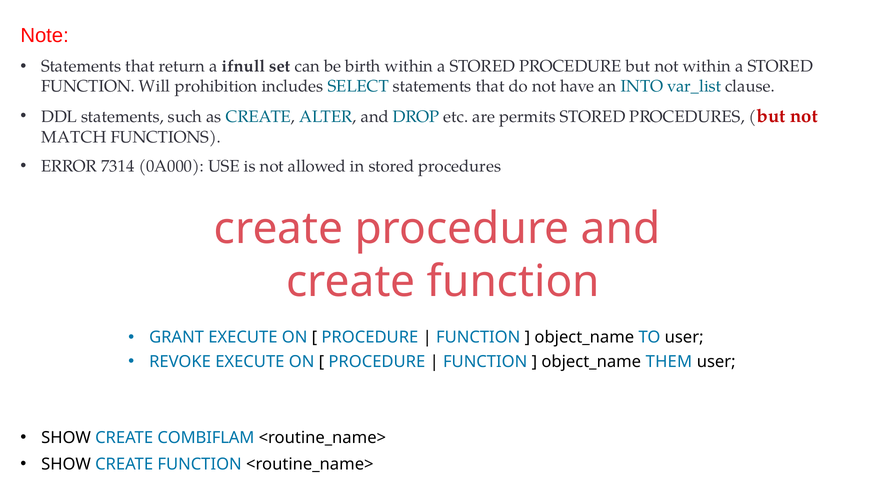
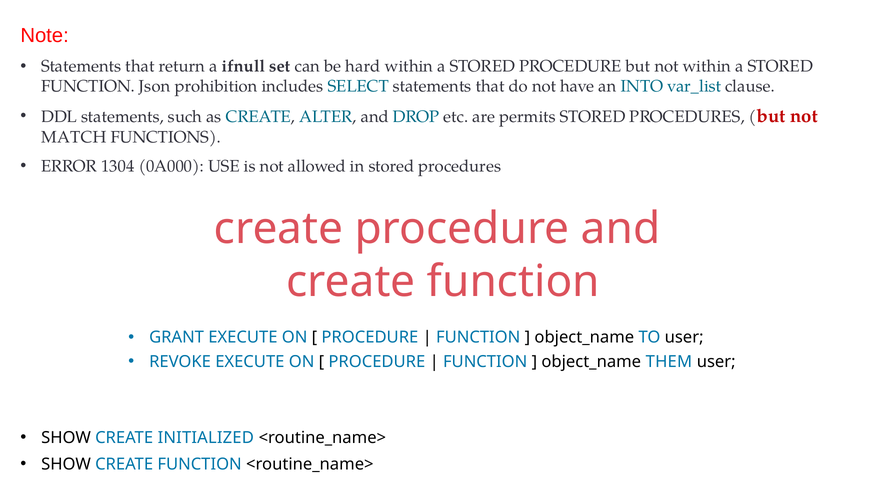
birth: birth -> hard
Will: Will -> Json
7314: 7314 -> 1304
COMBIFLAM: COMBIFLAM -> INITIALIZED
